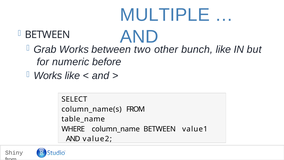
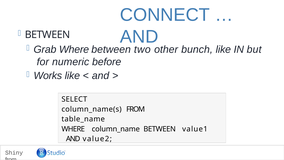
MULTIPLE: MULTIPLE -> CONNECT
Grab Works: Works -> Where
